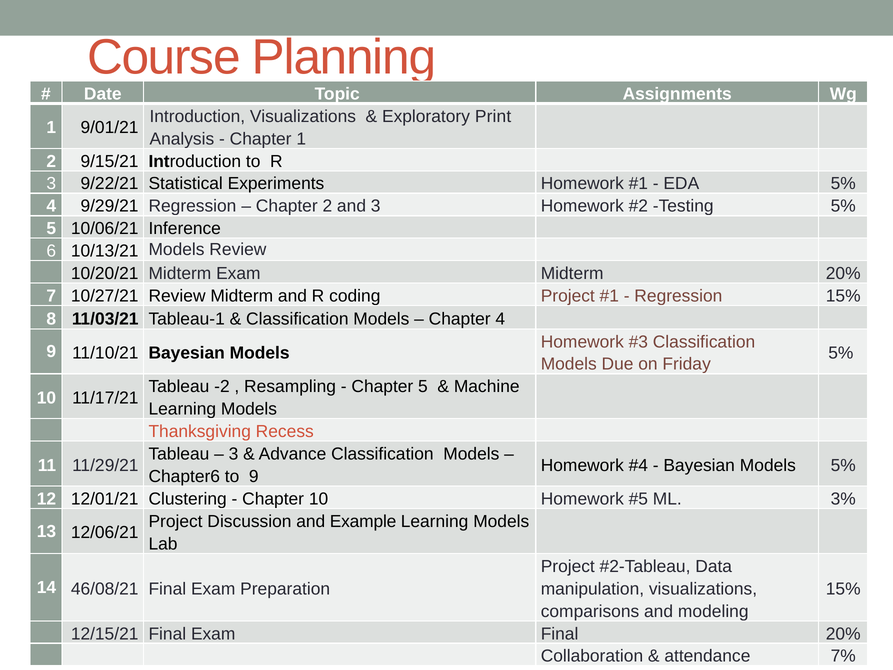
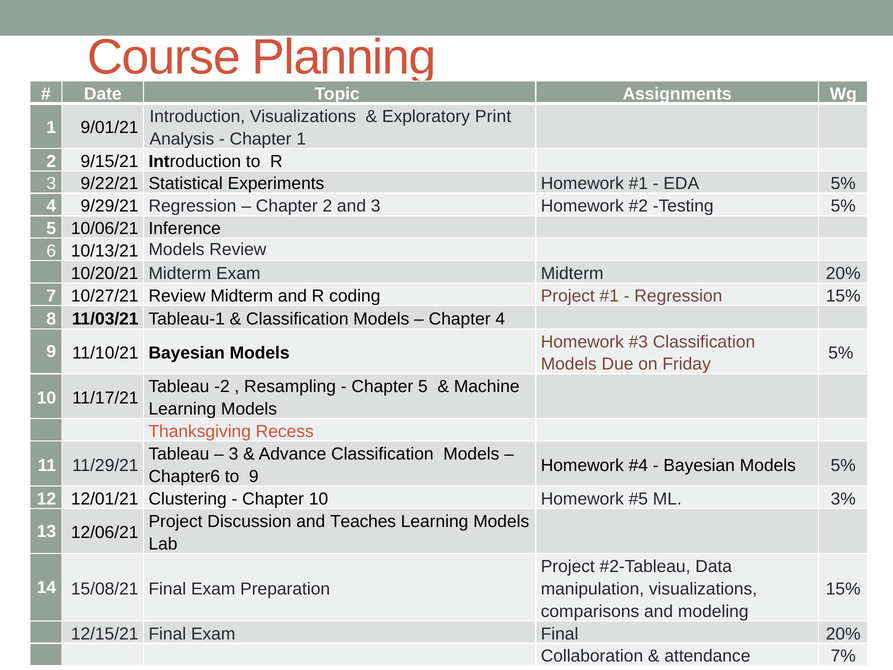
Example: Example -> Teaches
46/08/21: 46/08/21 -> 15/08/21
